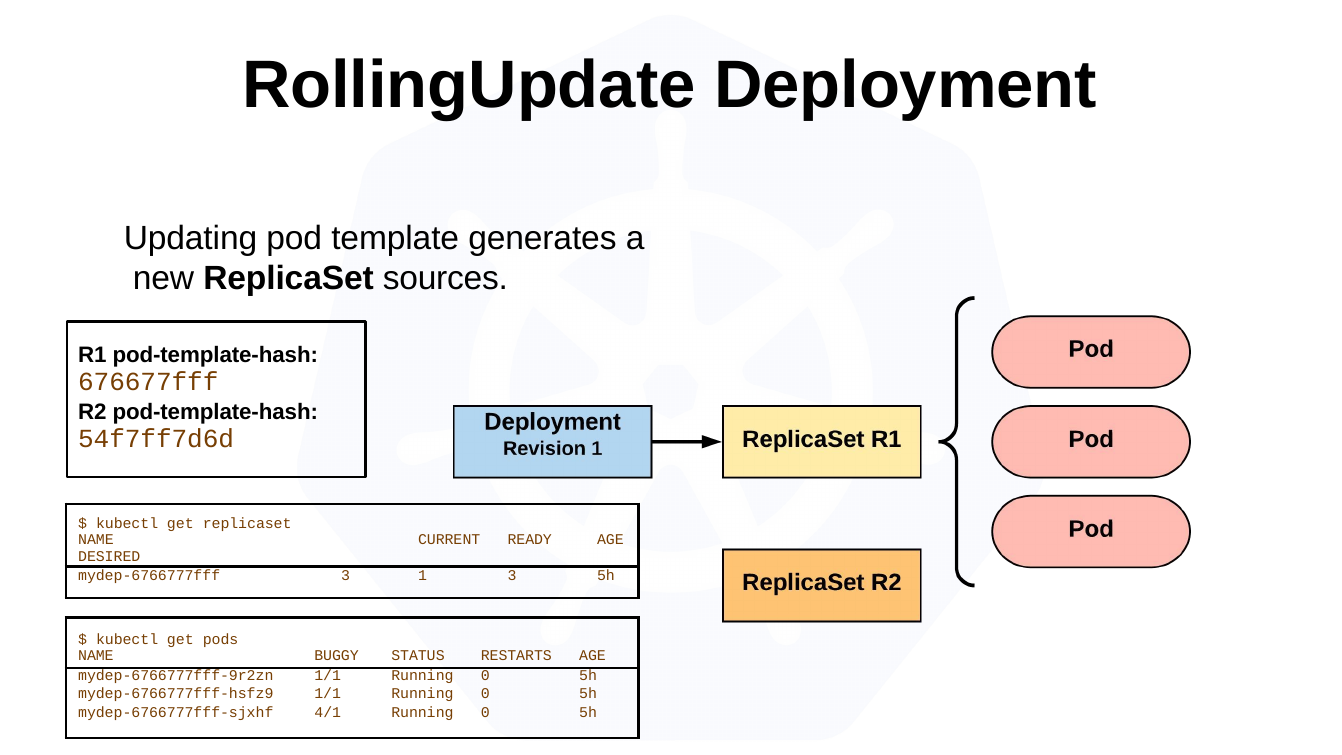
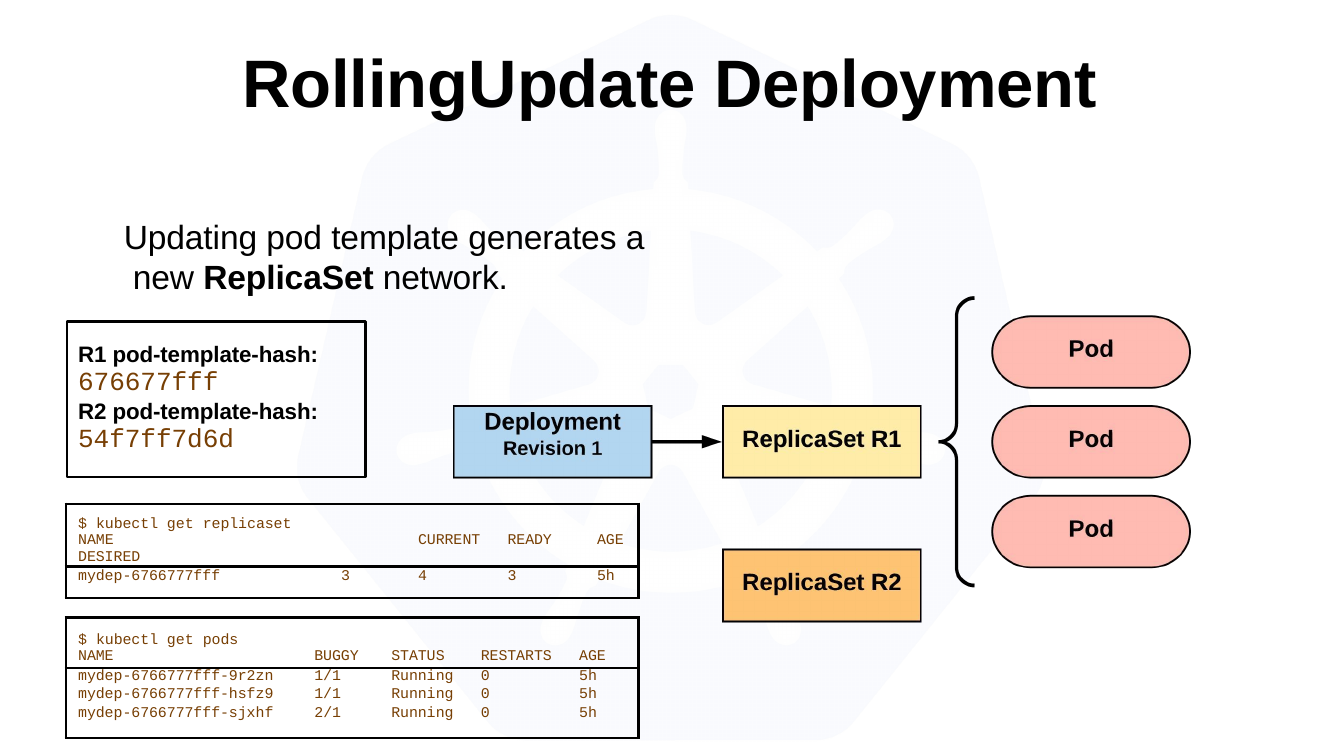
sources: sources -> network
1: 1 -> 4
4/1: 4/1 -> 2/1
